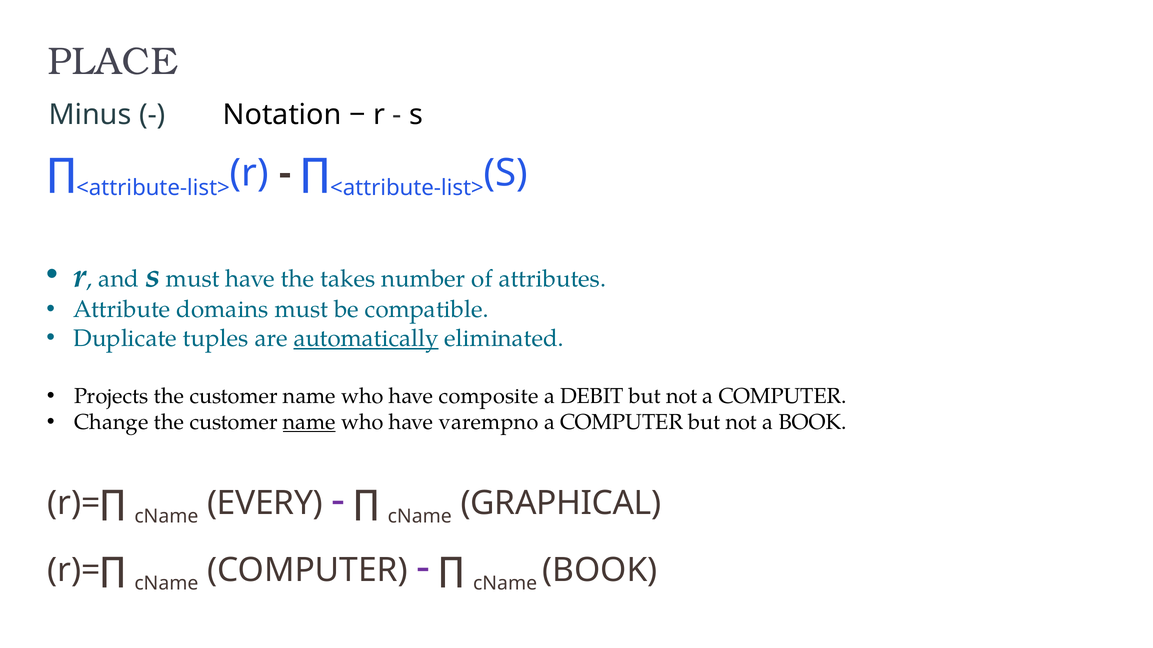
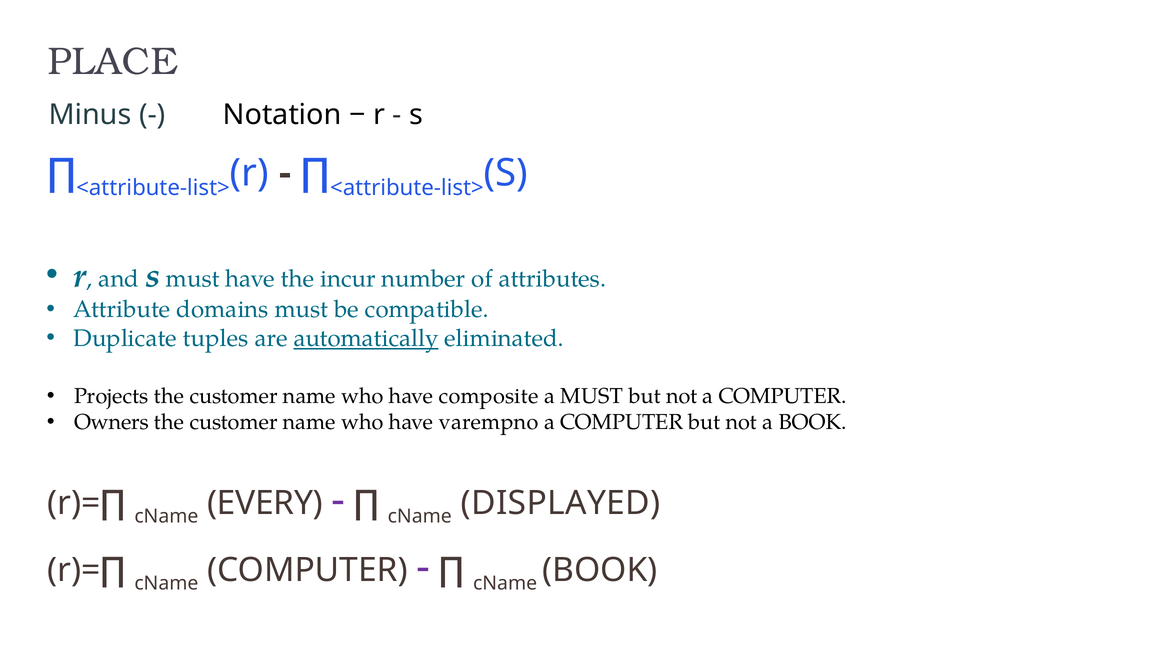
takes: takes -> incur
a DEBIT: DEBIT -> MUST
Change: Change -> Owners
name at (309, 423) underline: present -> none
GRAPHICAL: GRAPHICAL -> DISPLAYED
